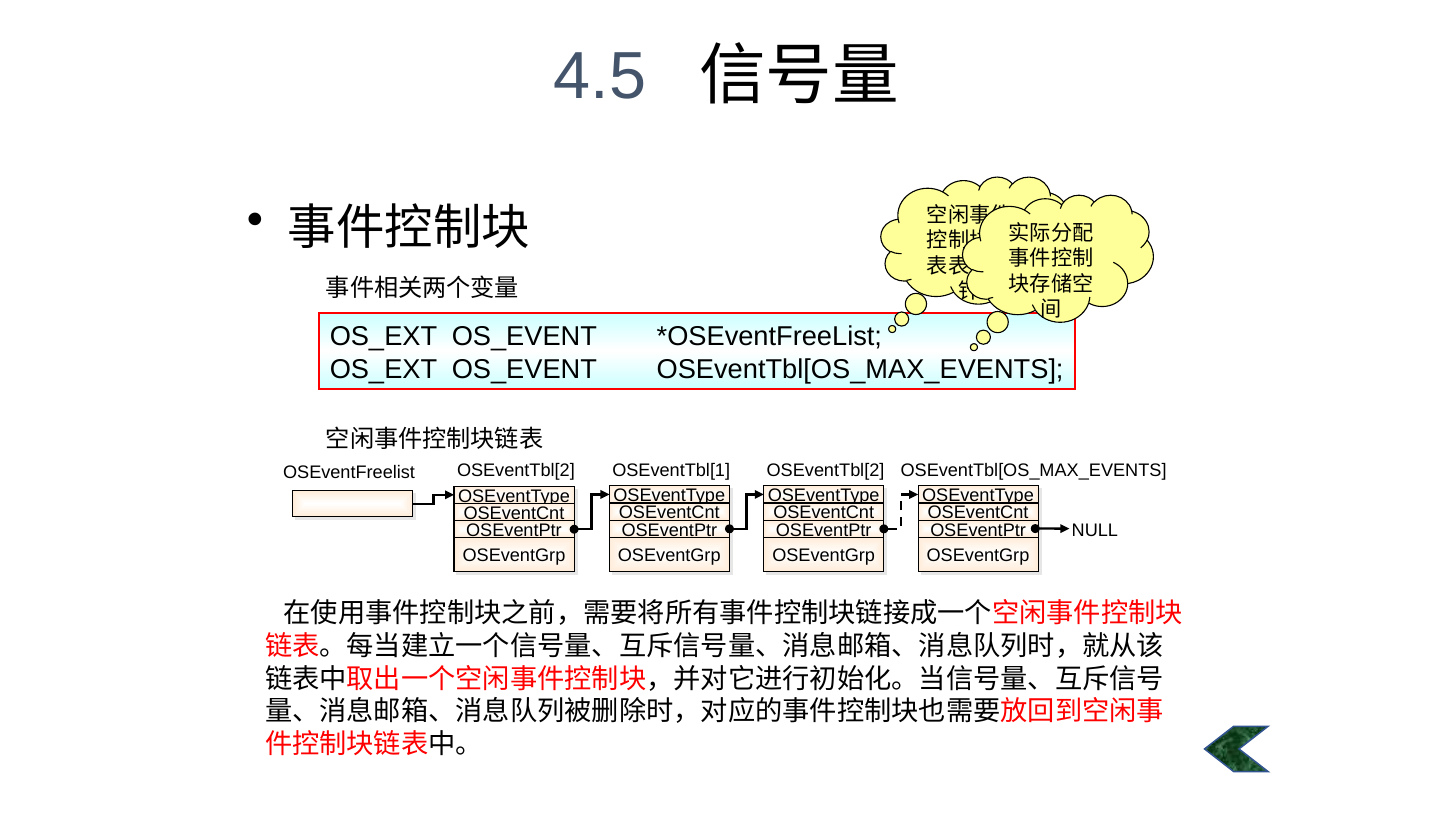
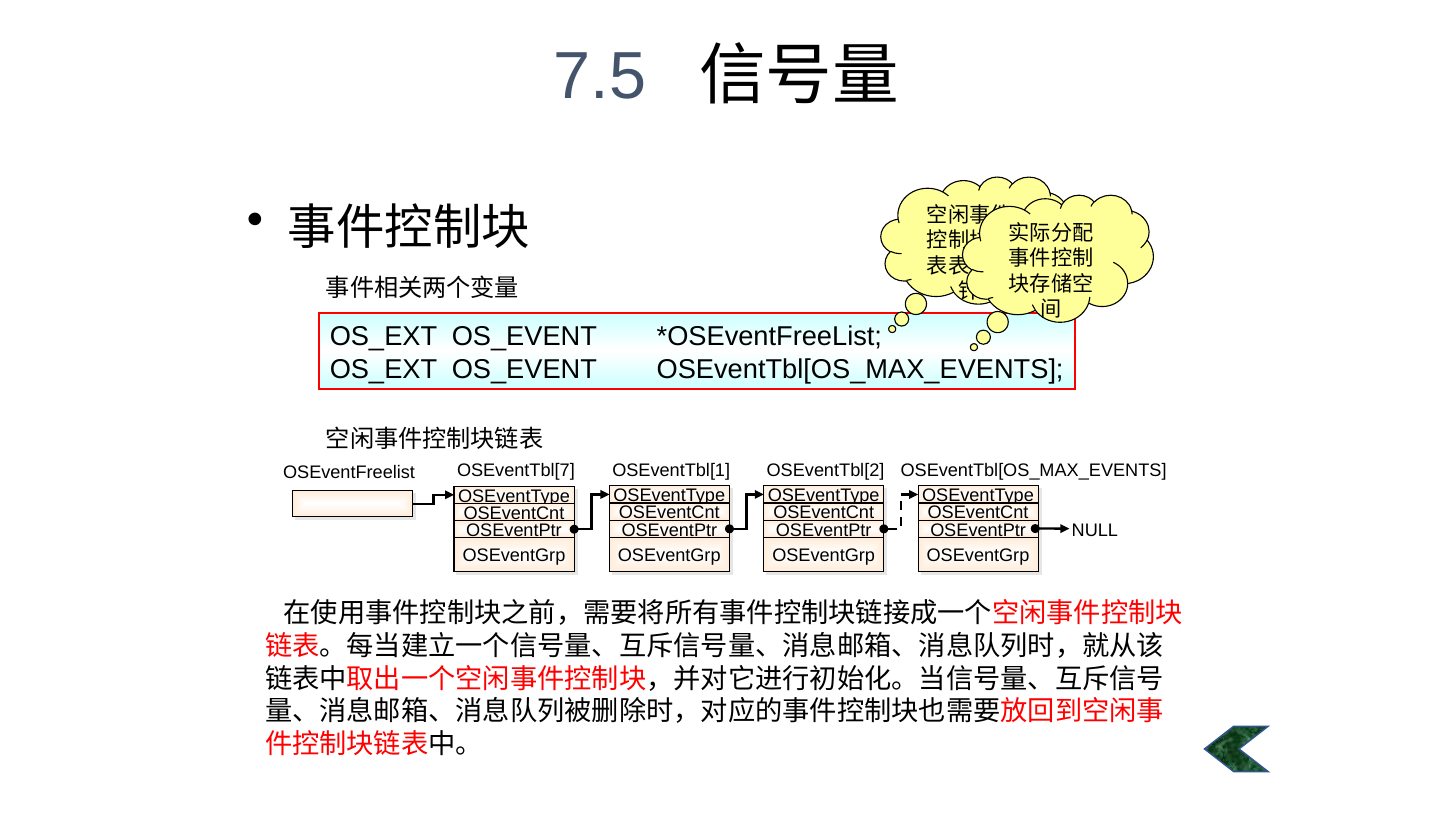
4.5: 4.5 -> 7.5
OSEventTbl[2 at (516, 471): OSEventTbl[2 -> OSEventTbl[7
